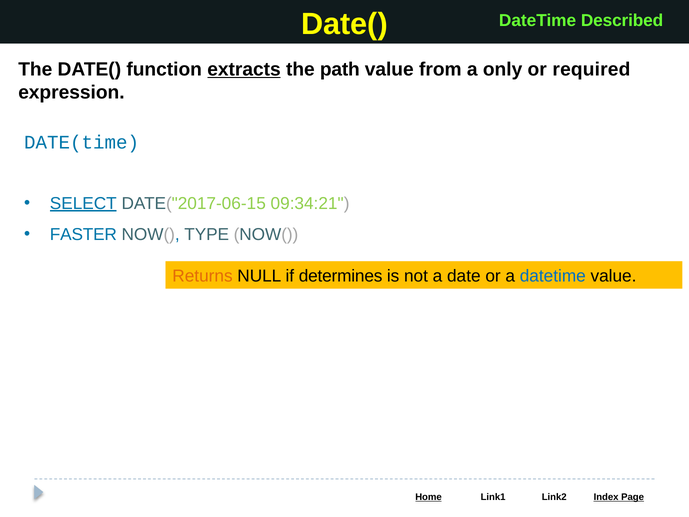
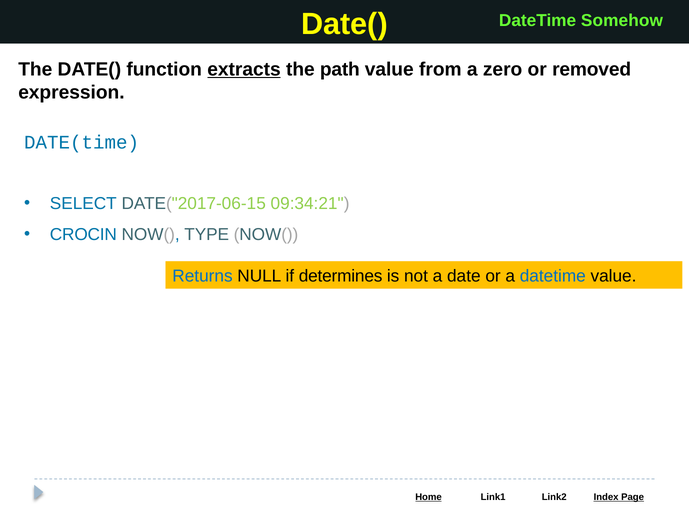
Described: Described -> Somehow
only: only -> zero
required: required -> removed
SELECT underline: present -> none
FASTER: FASTER -> CROCIN
Returns colour: orange -> blue
